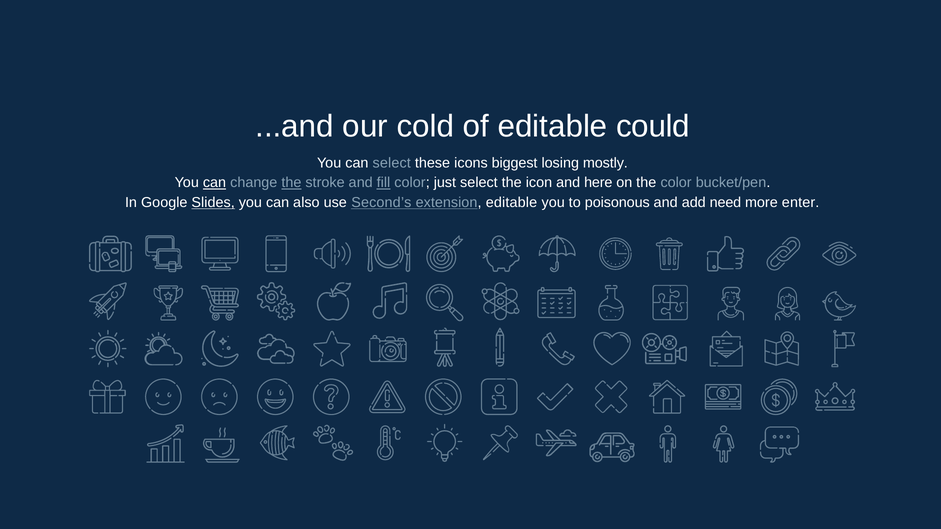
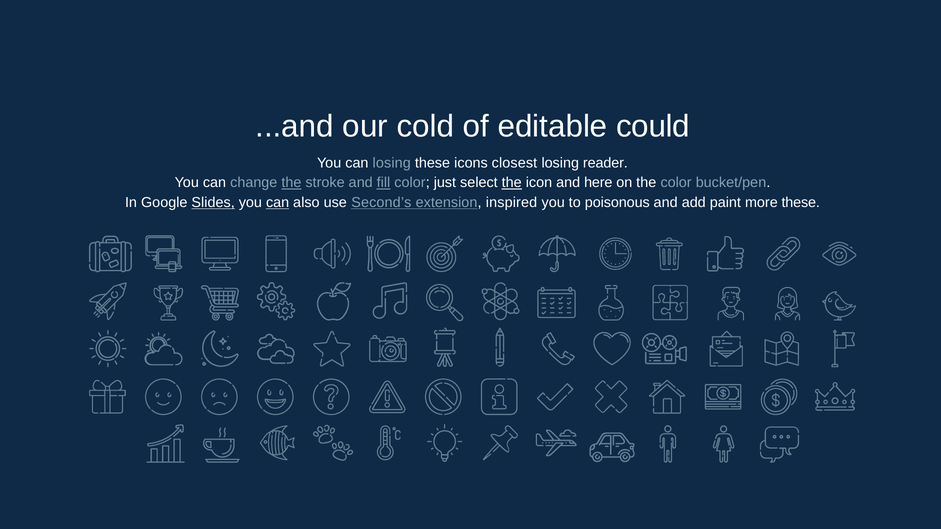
can select: select -> losing
biggest: biggest -> closest
mostly: mostly -> reader
can at (214, 183) underline: present -> none
the at (512, 183) underline: none -> present
can at (278, 203) underline: none -> present
extension editable: editable -> inspired
need: need -> paint
more enter: enter -> these
